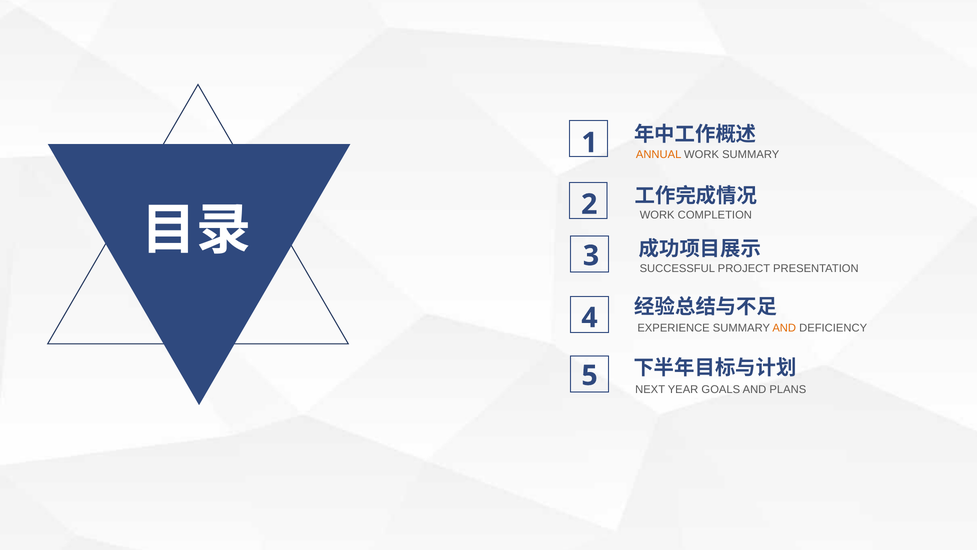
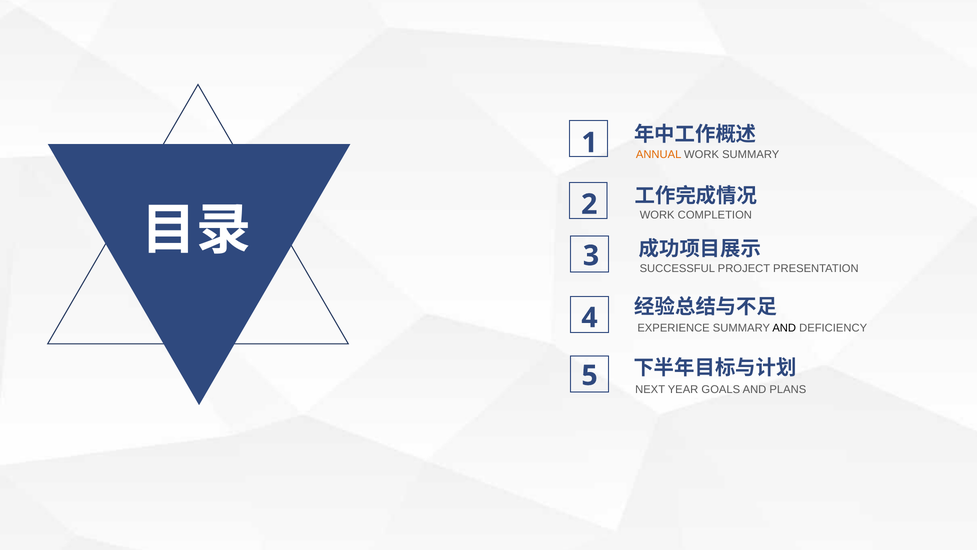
AND at (784, 328) colour: orange -> black
